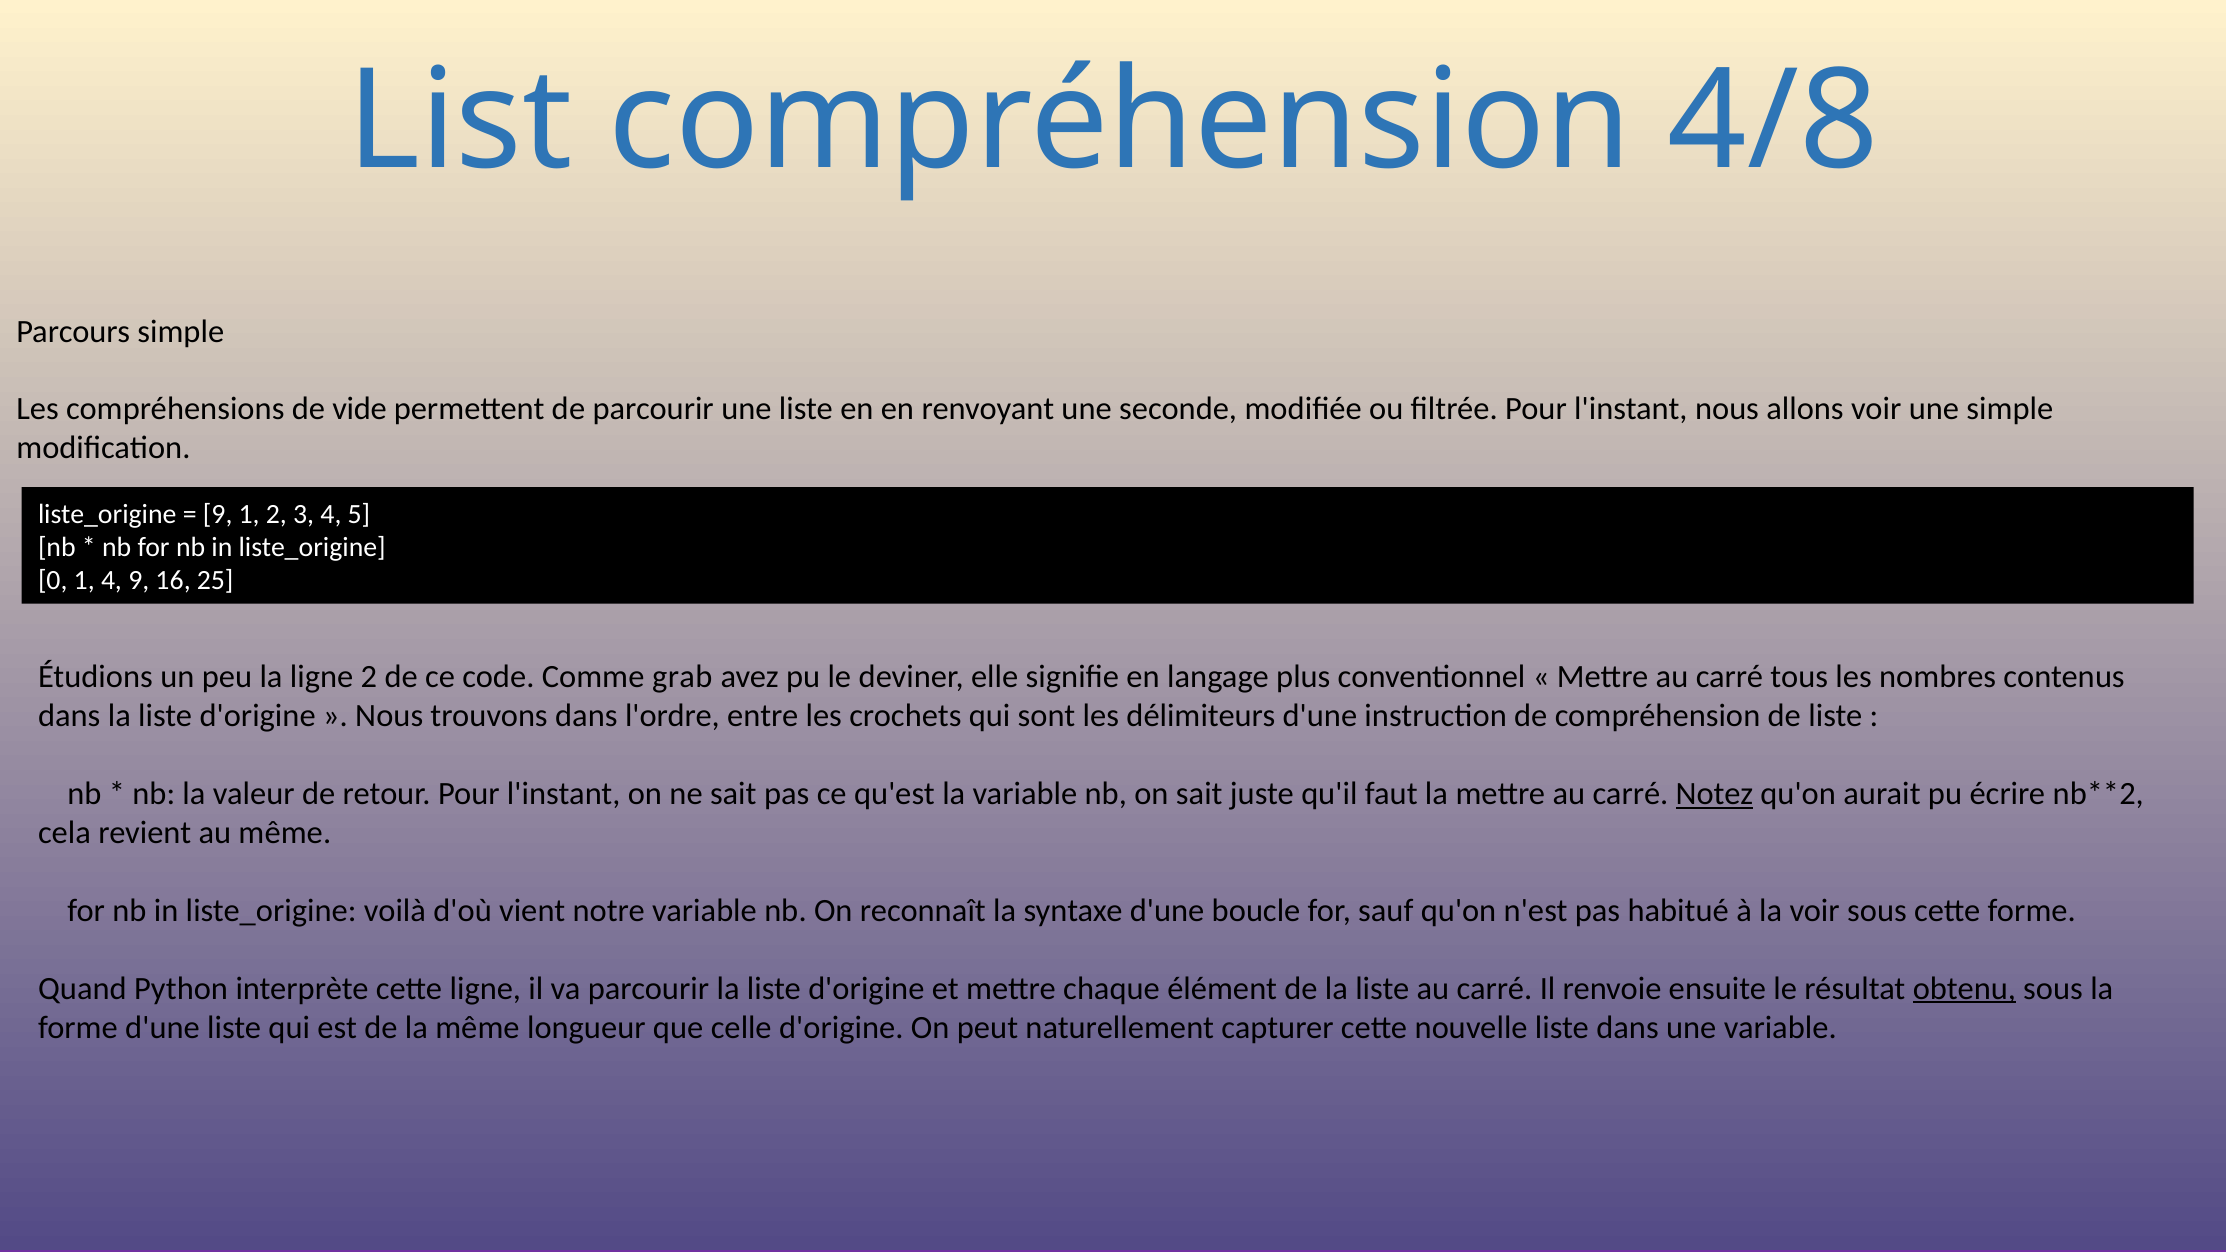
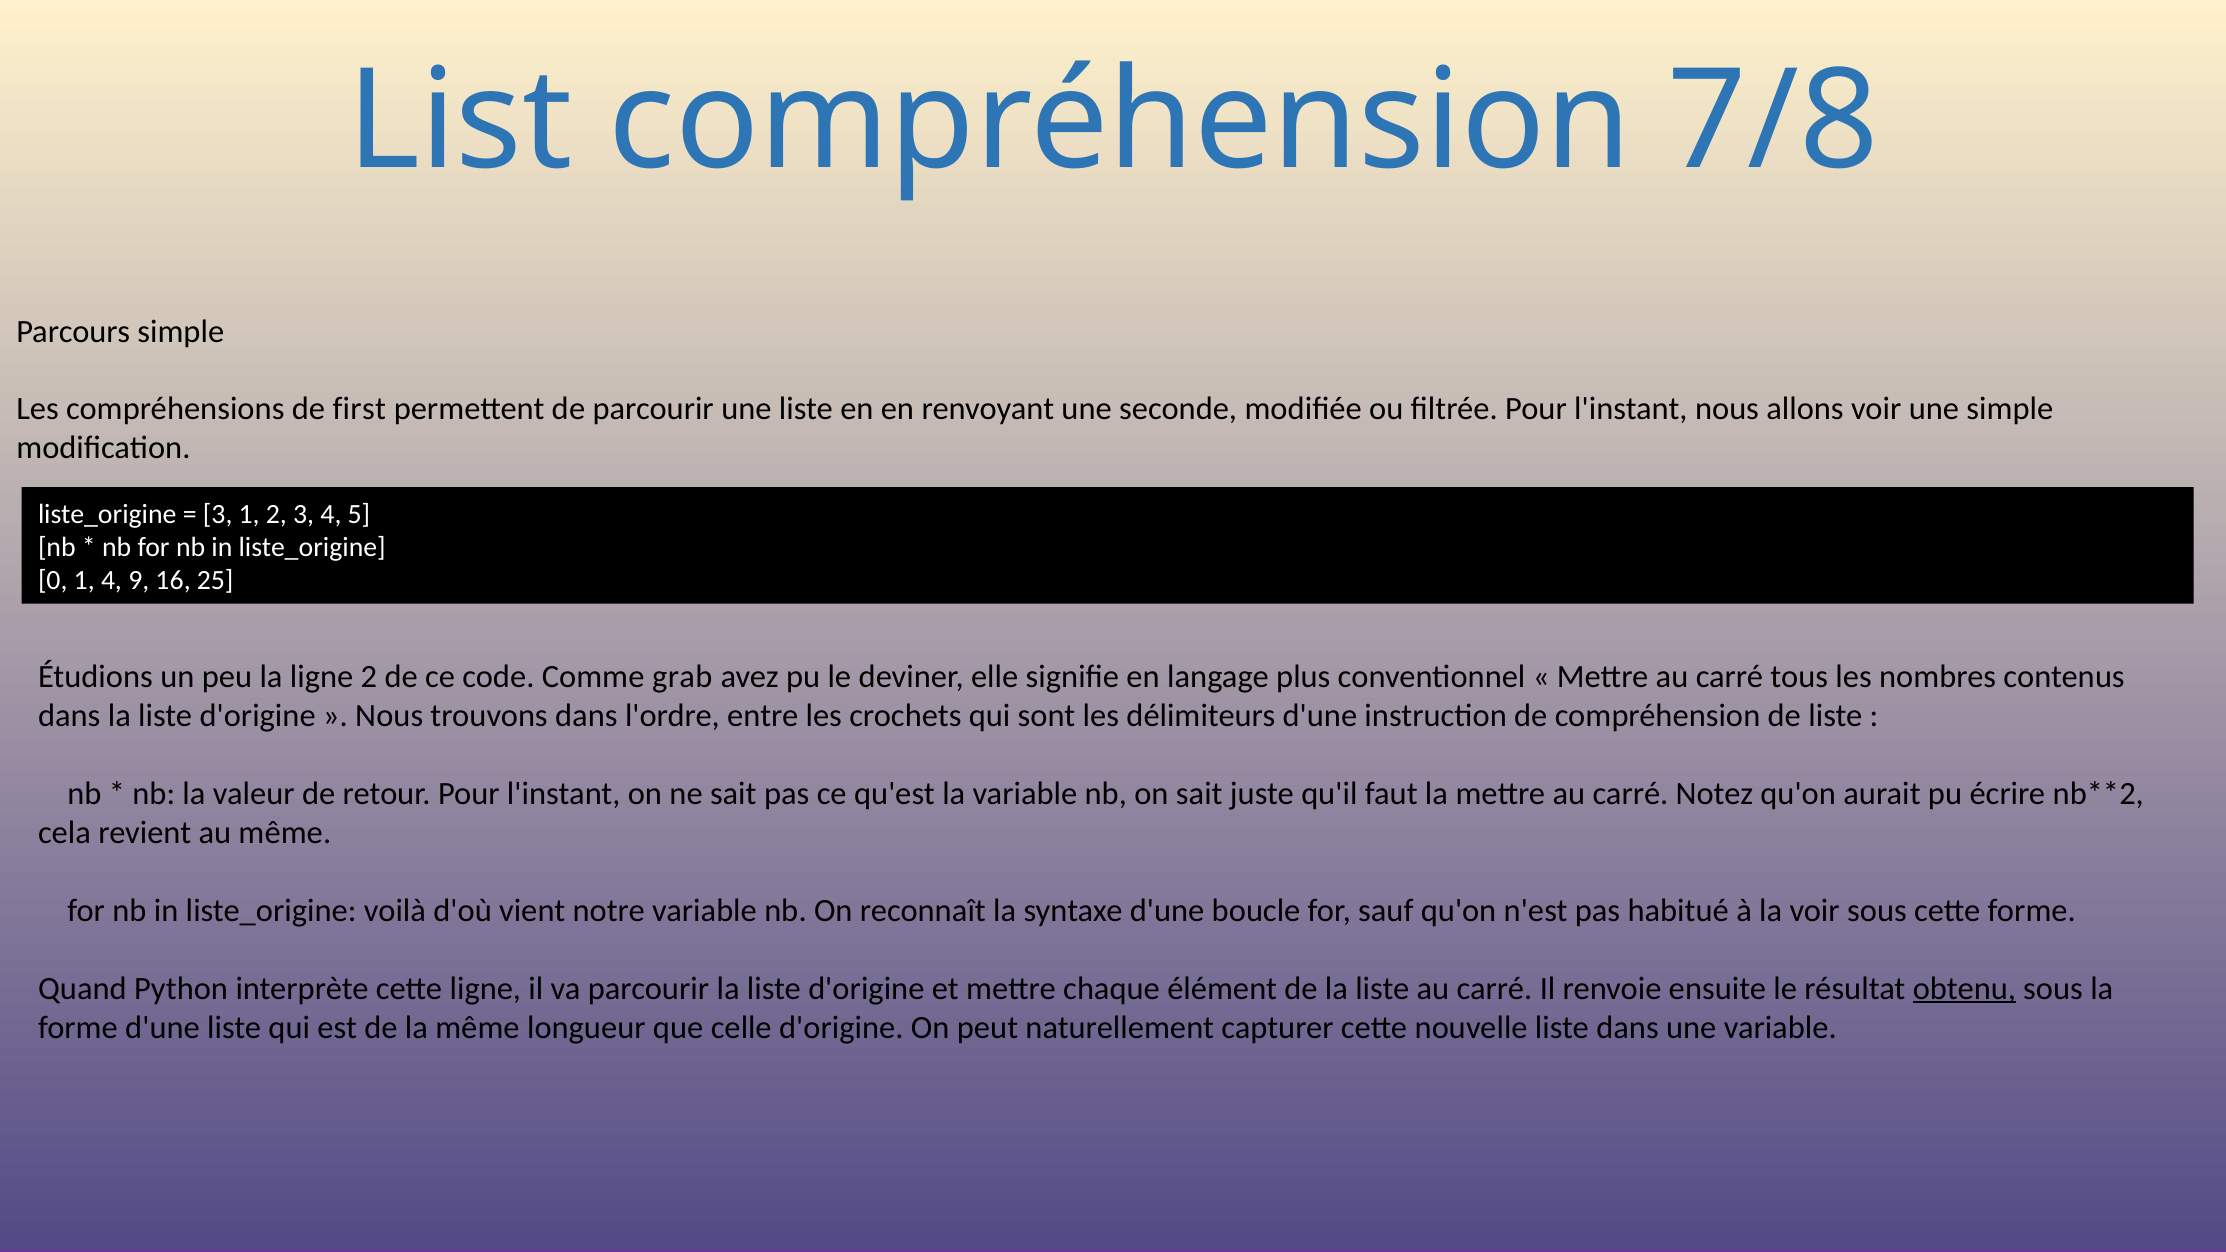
4/8: 4/8 -> 7/8
vide: vide -> first
9 at (218, 514): 9 -> 3
Notez underline: present -> none
